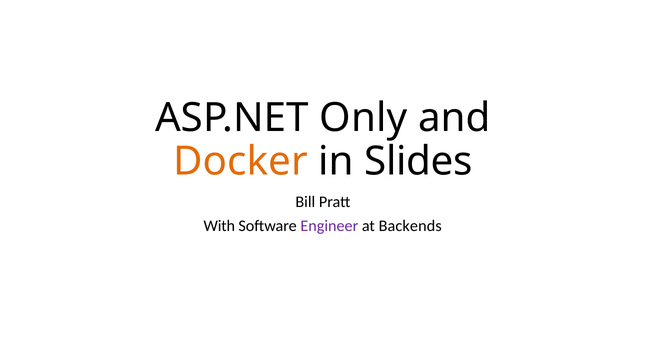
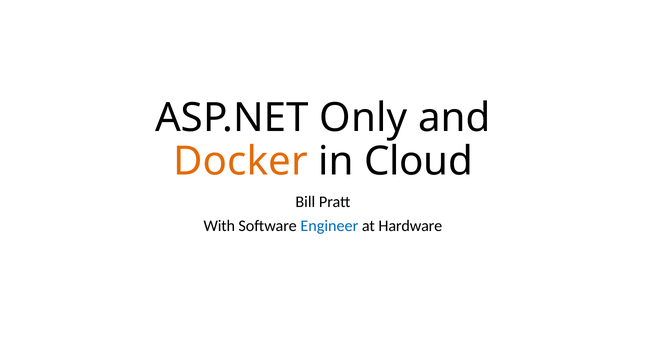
Slides: Slides -> Cloud
Engineer colour: purple -> blue
Backends: Backends -> Hardware
